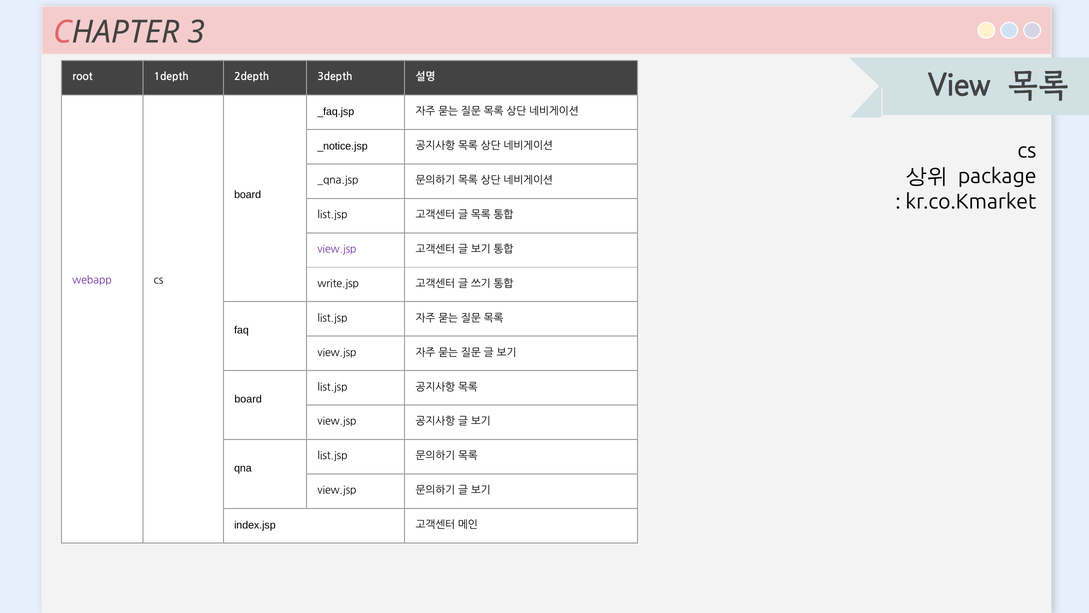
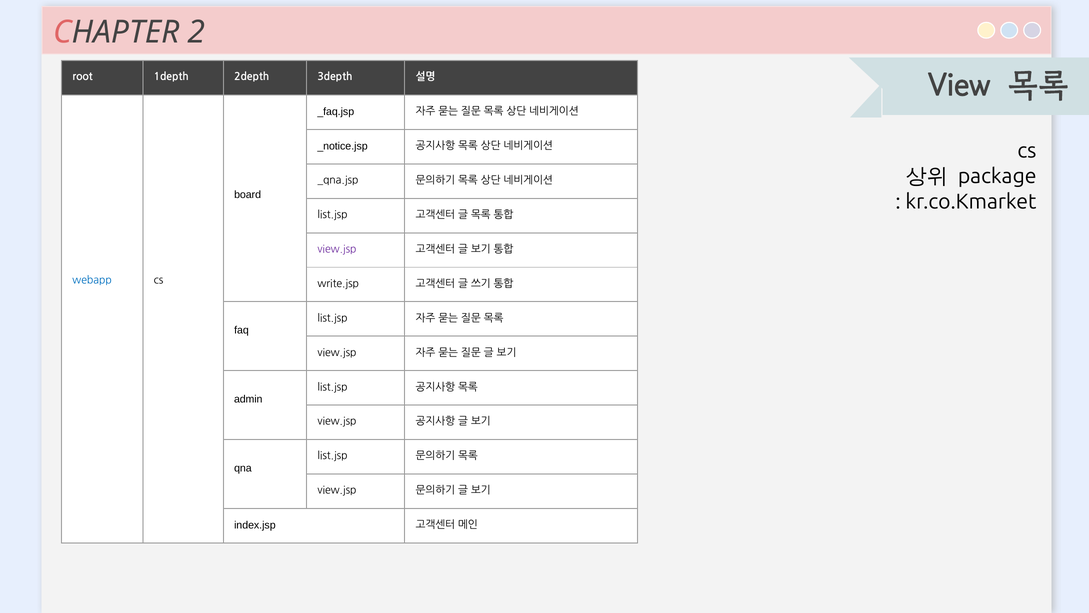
3: 3 -> 2
webapp colour: purple -> blue
board at (248, 399): board -> admin
